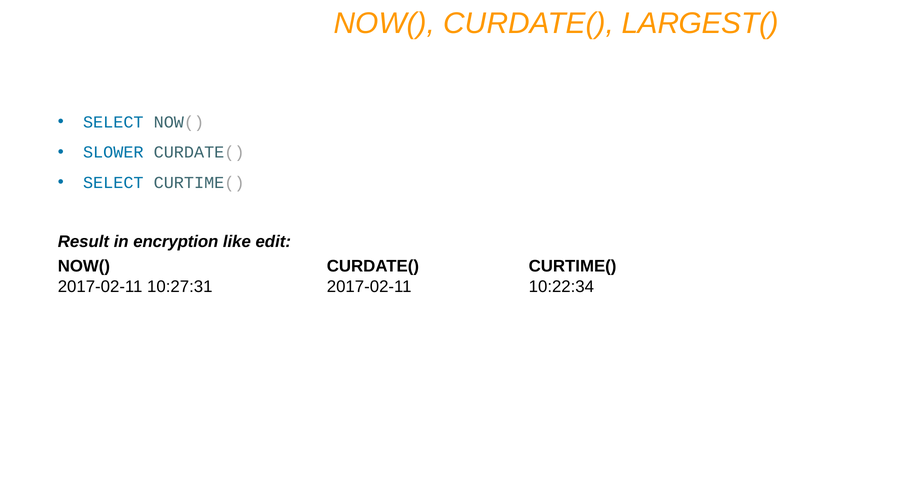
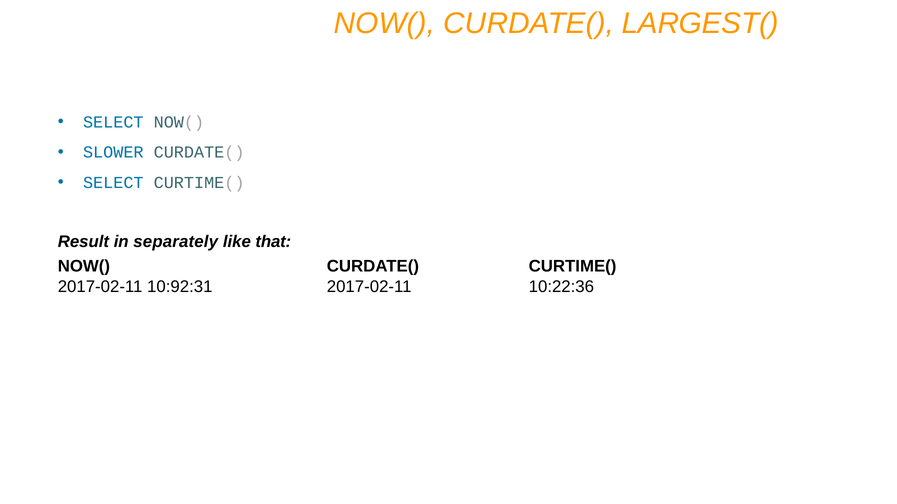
encryption: encryption -> separately
edit: edit -> that
10:27:31: 10:27:31 -> 10:92:31
10:22:34: 10:22:34 -> 10:22:36
